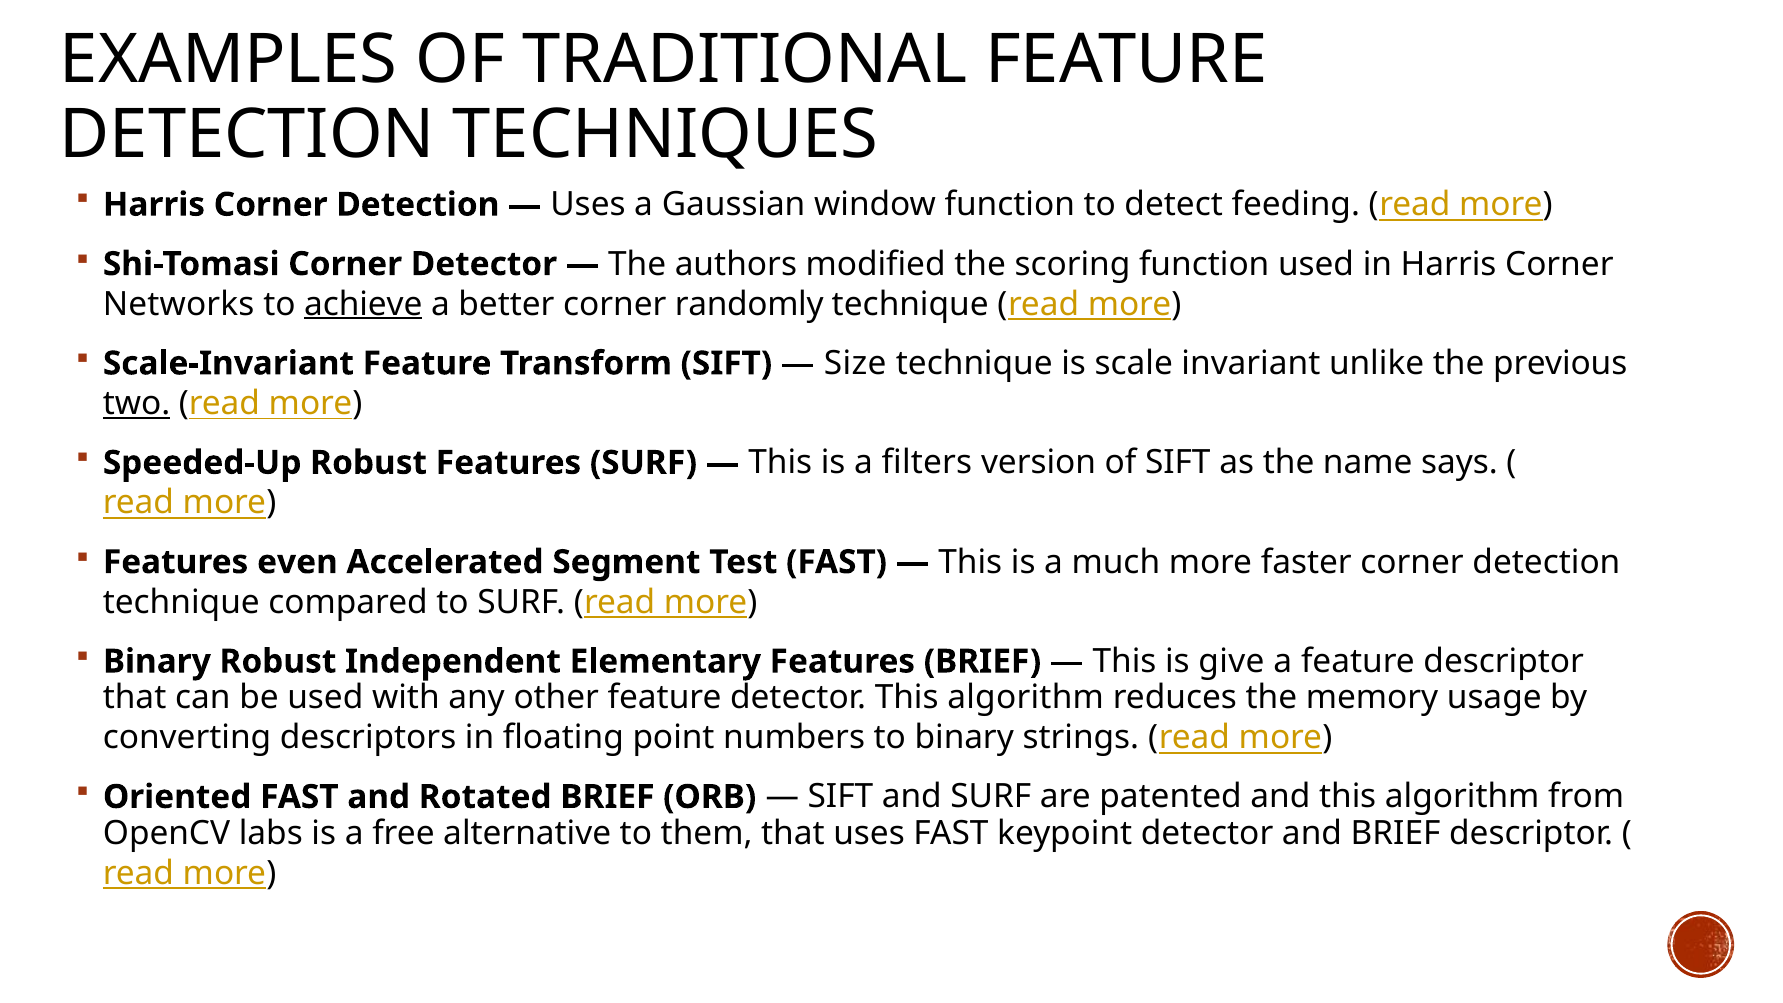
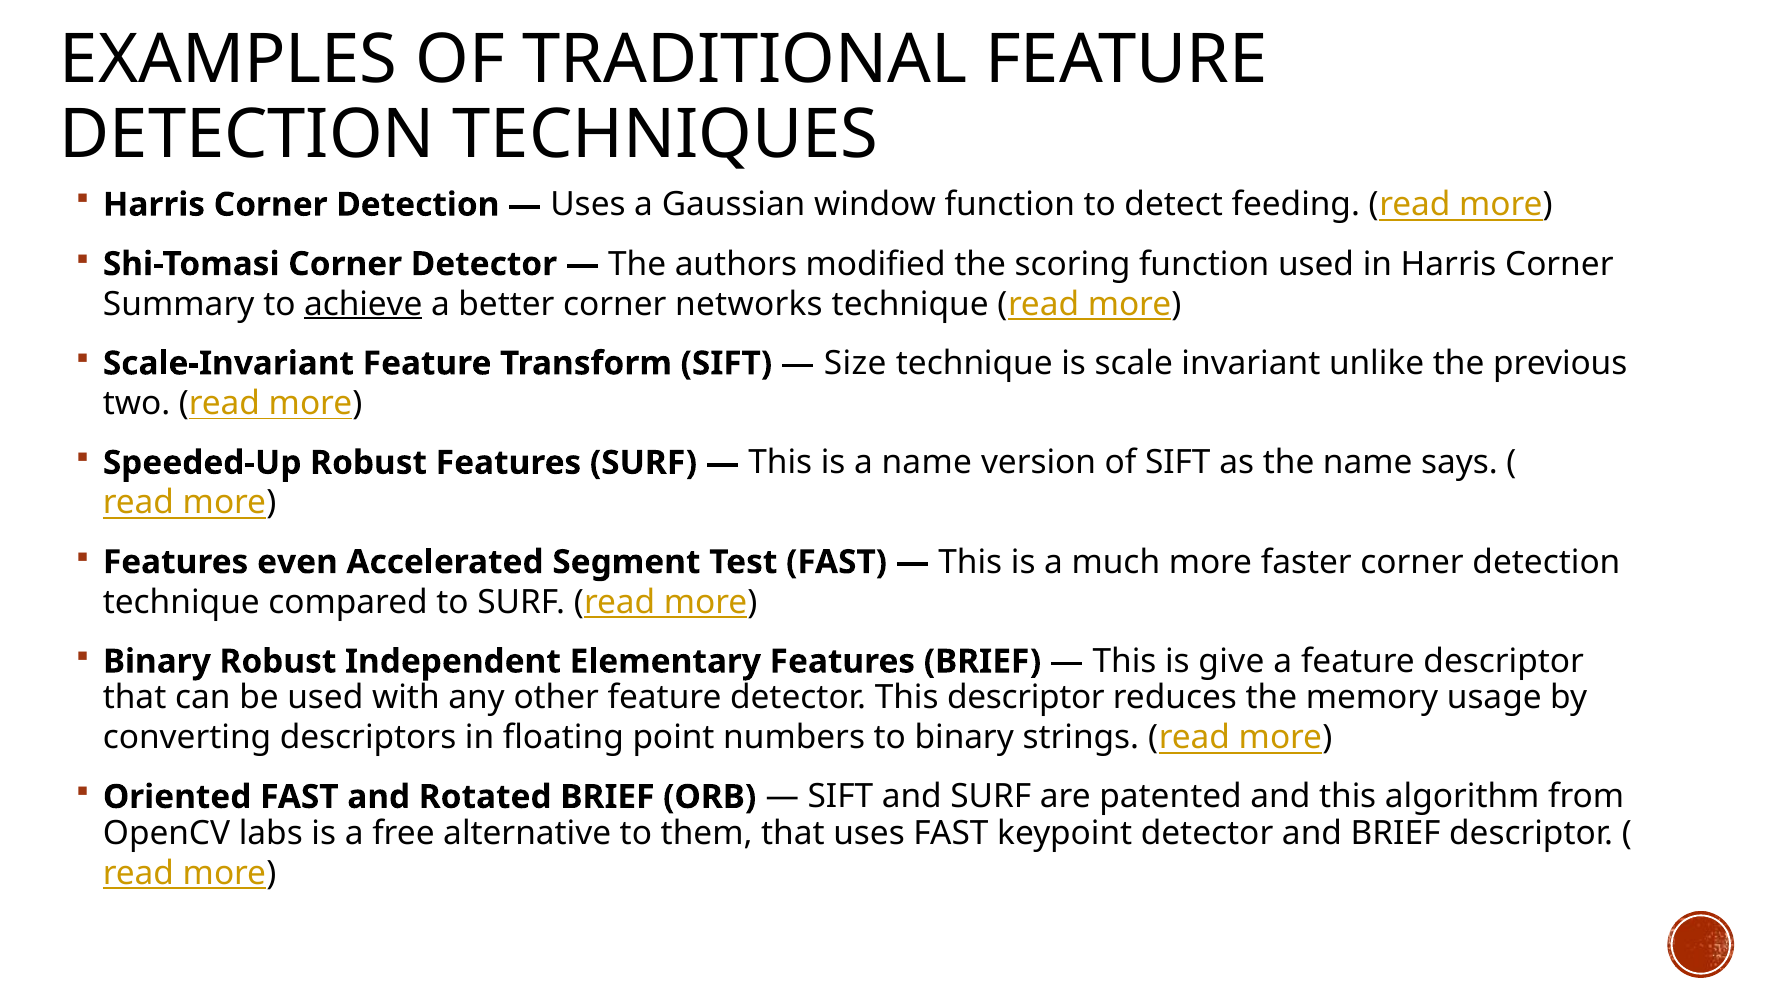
Networks: Networks -> Summary
randomly: randomly -> networks
two underline: present -> none
a filters: filters -> name
detector This algorithm: algorithm -> descriptor
